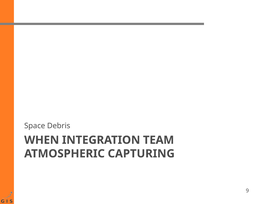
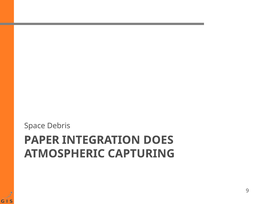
WHEN: WHEN -> PAPER
TEAM: TEAM -> DOES
